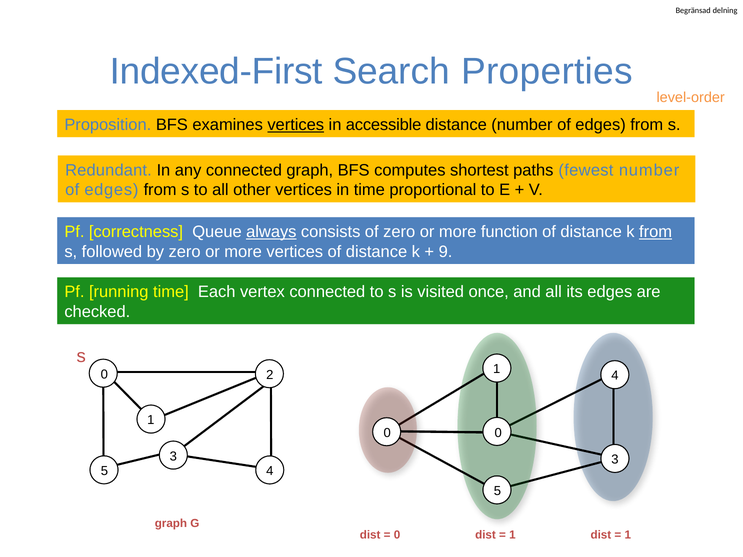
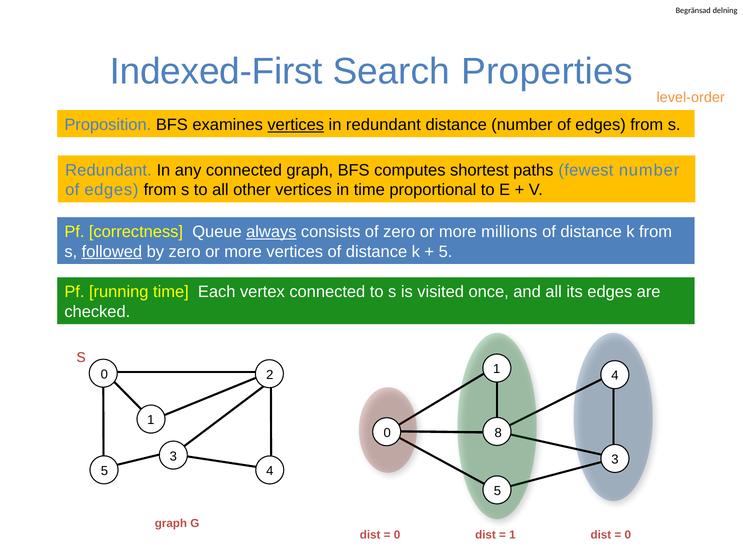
in accessible: accessible -> redundant
function: function -> millions
from at (656, 232) underline: present -> none
followed underline: none -> present
9 at (446, 252): 9 -> 5
0 at (498, 433): 0 -> 8
1 at (628, 535): 1 -> 0
